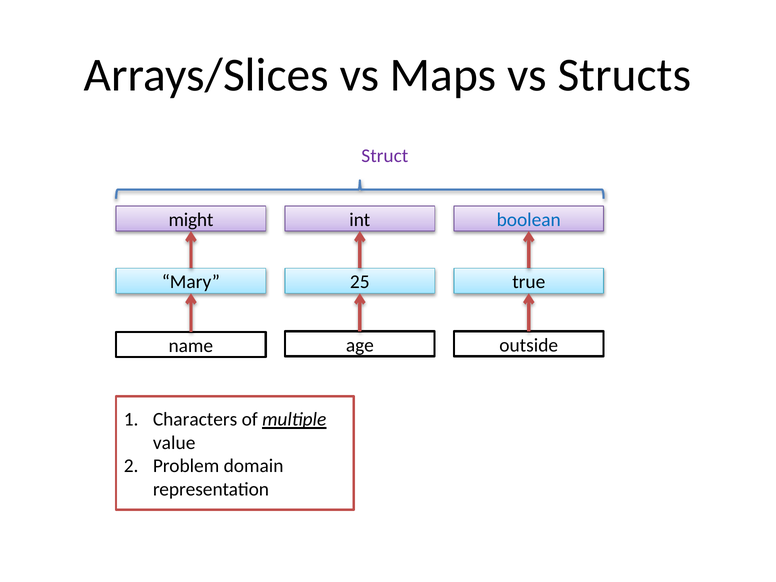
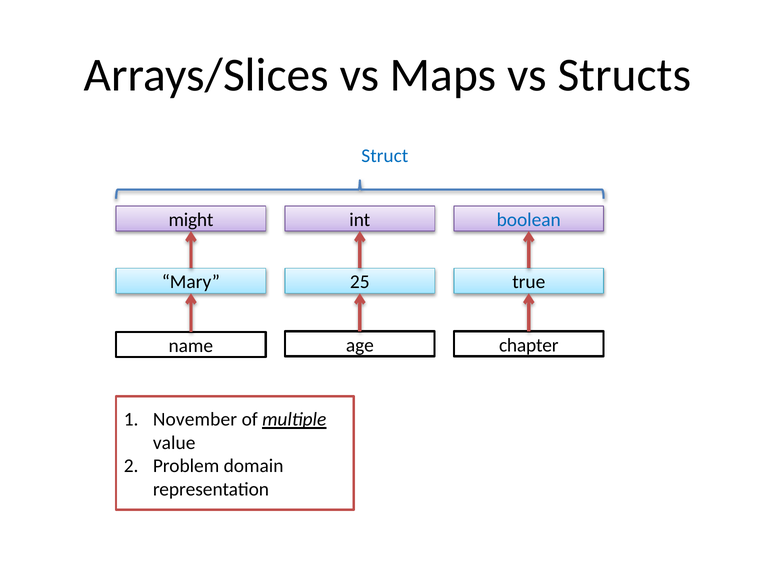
Struct colour: purple -> blue
outside: outside -> chapter
Characters: Characters -> November
